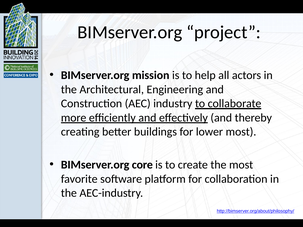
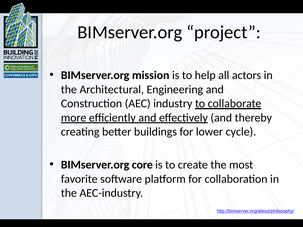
lower most: most -> cycle
